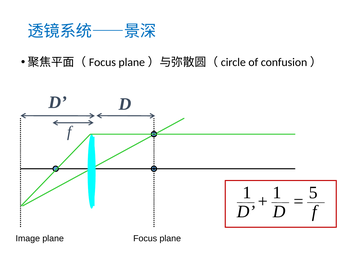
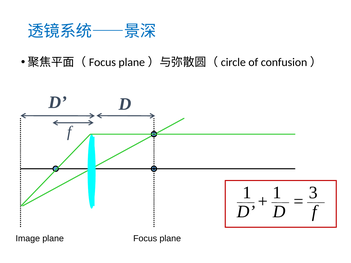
5: 5 -> 3
